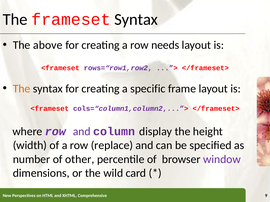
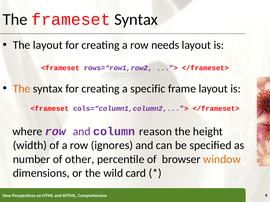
The above: above -> layout
display: display -> reason
replace: replace -> ignores
window colour: purple -> orange
